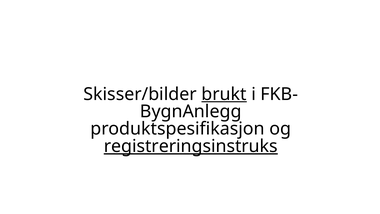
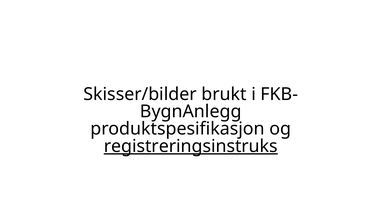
brukt underline: present -> none
